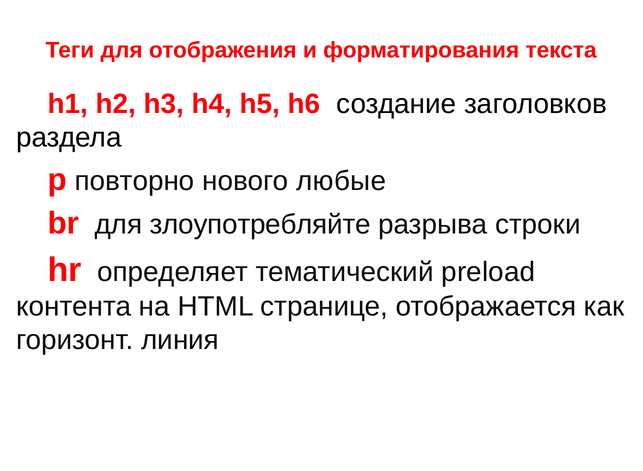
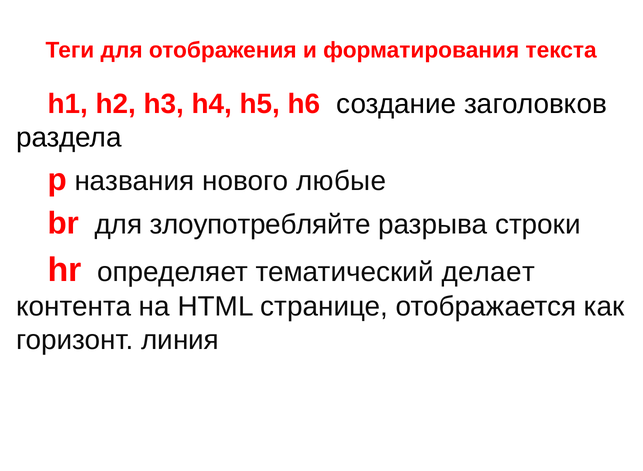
повторно: повторно -> названия
preload: preload -> делает
